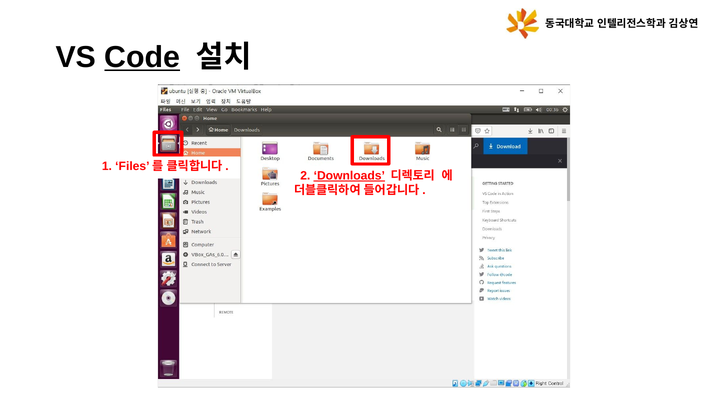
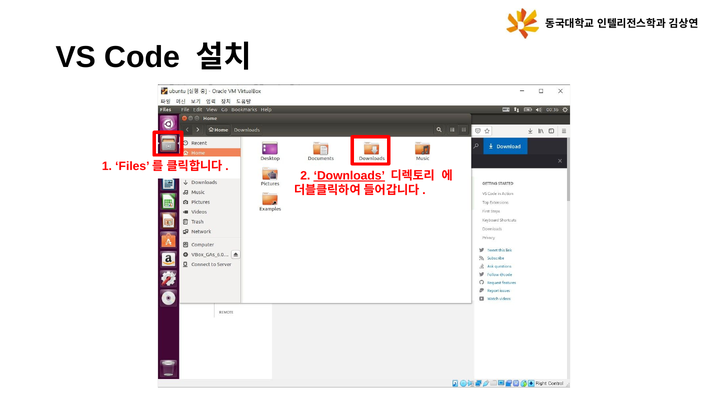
Code underline: present -> none
